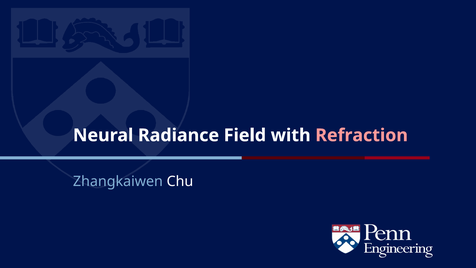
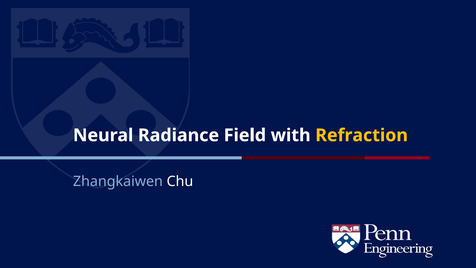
Refraction colour: pink -> yellow
